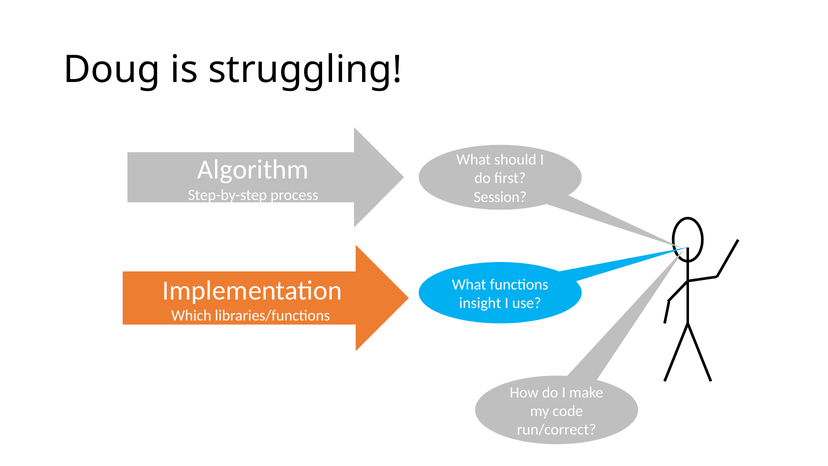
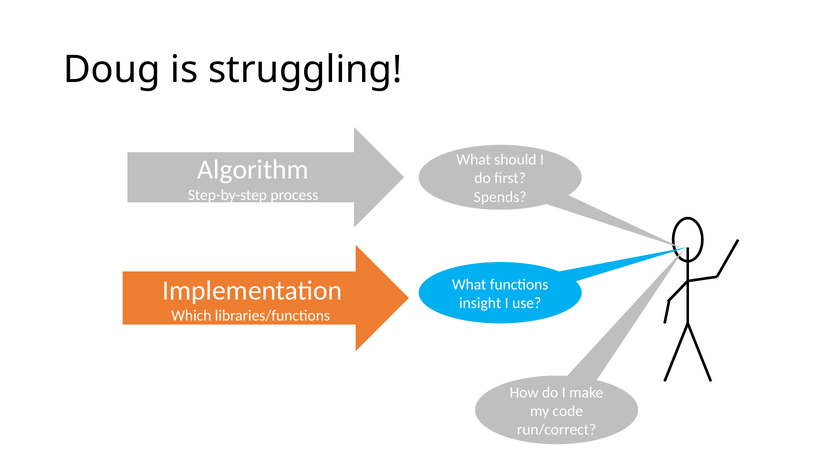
Session: Session -> Spends
